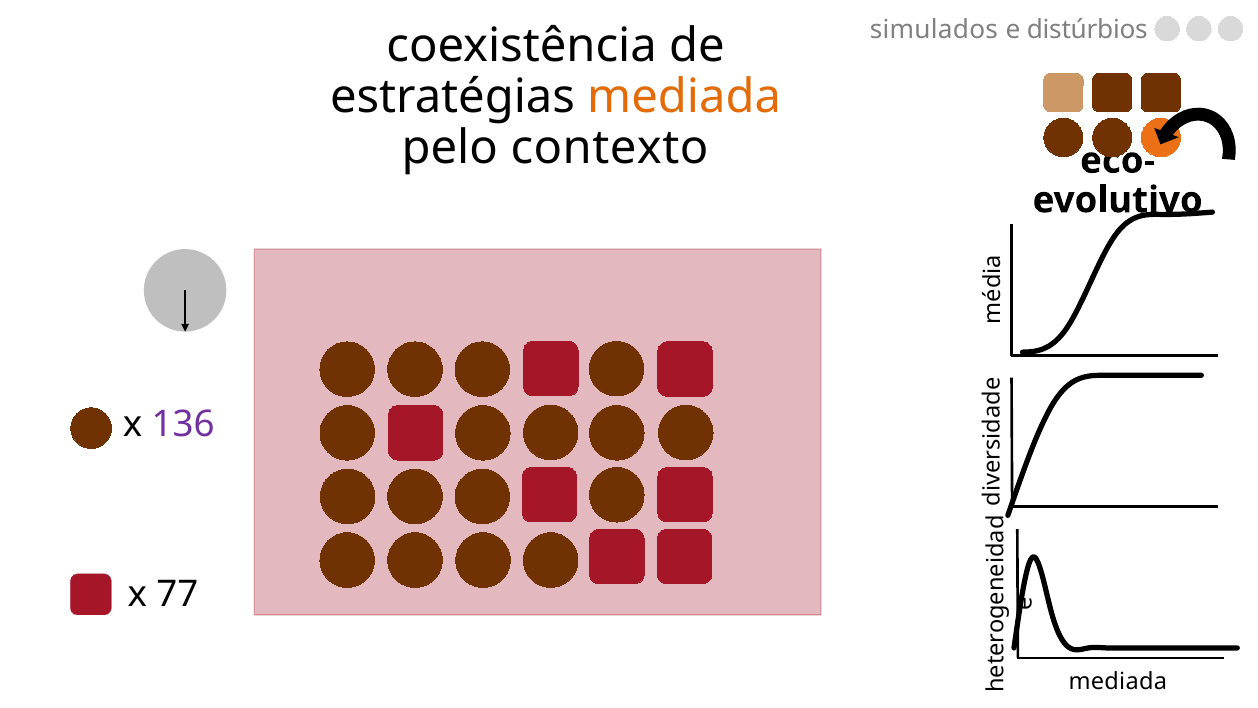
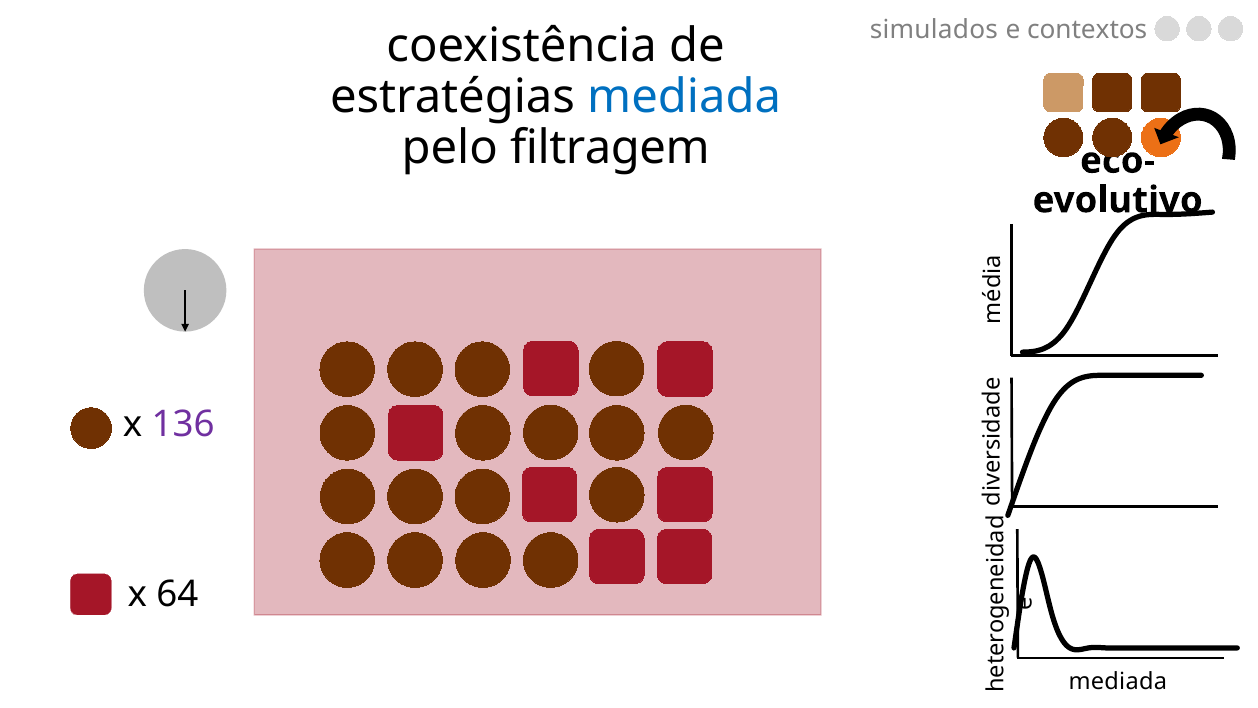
distúrbios: distúrbios -> contextos
mediada at (684, 97) colour: orange -> blue
contexto: contexto -> filtragem
77: 77 -> 64
